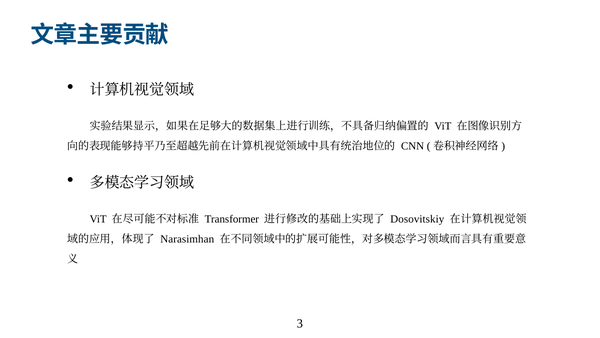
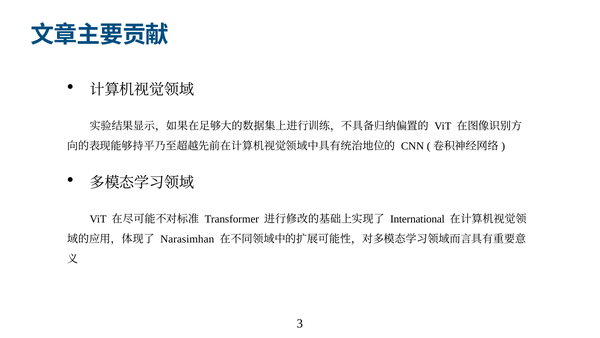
Dosovitskiy: Dosovitskiy -> International
